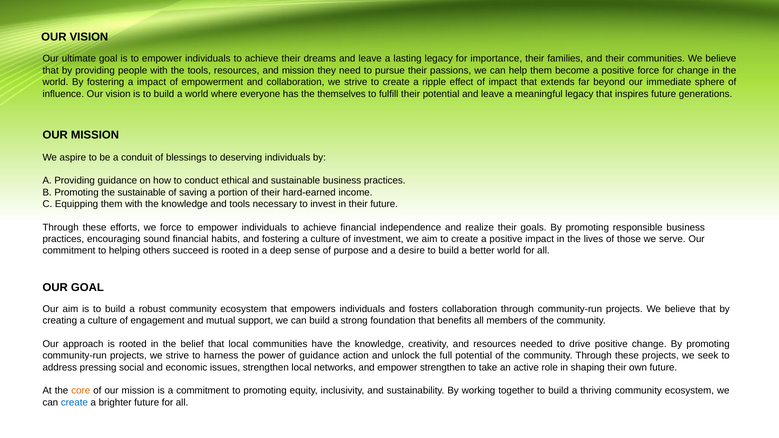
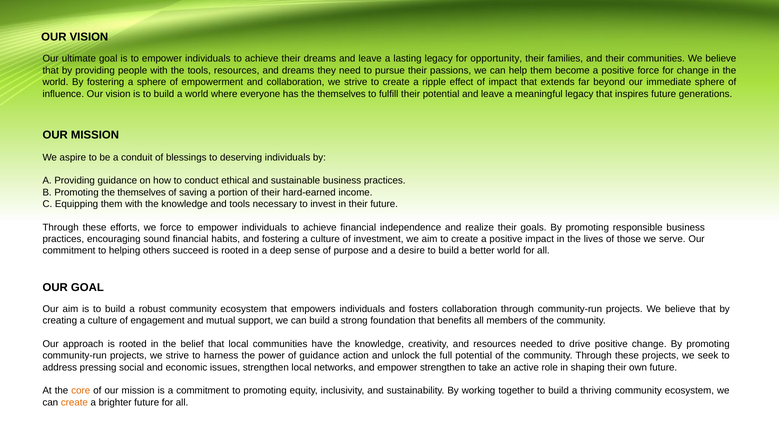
importance: importance -> opportunity
and mission: mission -> dreams
a impact: impact -> sphere
Promoting the sustainable: sustainable -> themselves
create at (74, 403) colour: blue -> orange
